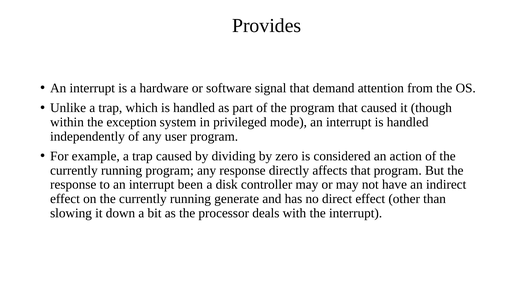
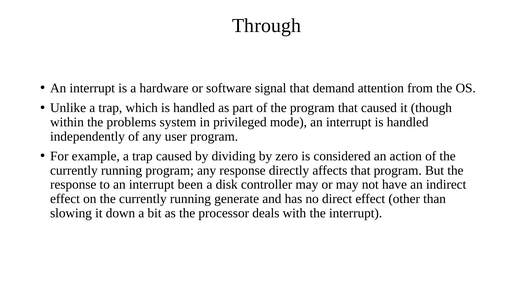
Provides: Provides -> Through
exception: exception -> problems
